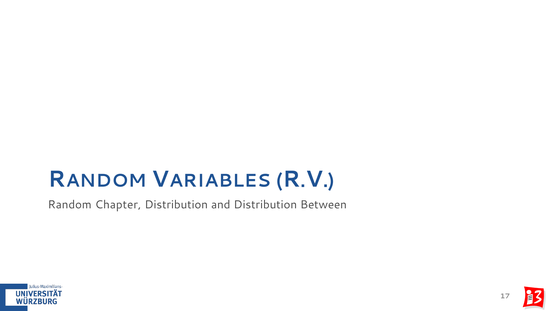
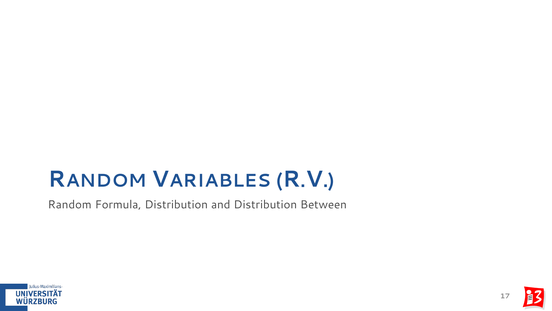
Chapter: Chapter -> Formula
